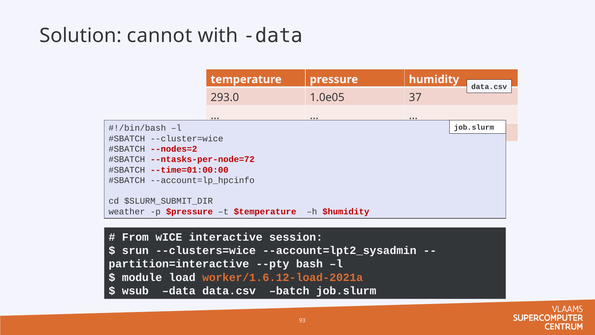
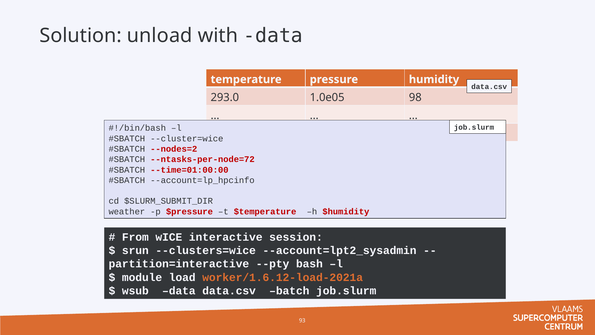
cannot: cannot -> unload
37: 37 -> 98
